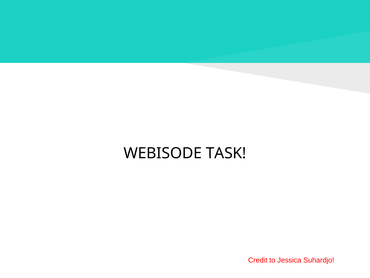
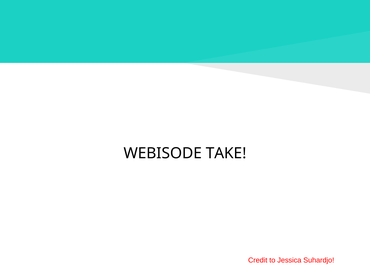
TASK: TASK -> TAKE
